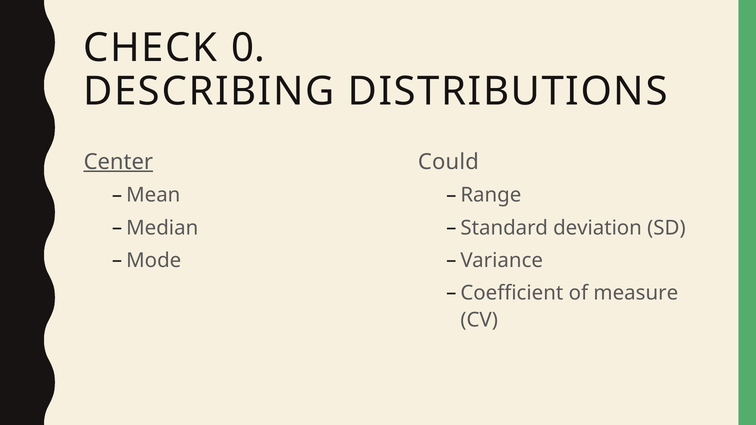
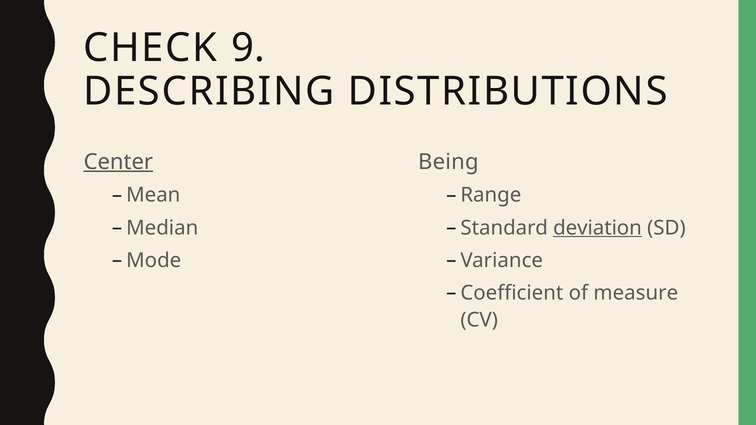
0: 0 -> 9
Could: Could -> Being
deviation underline: none -> present
